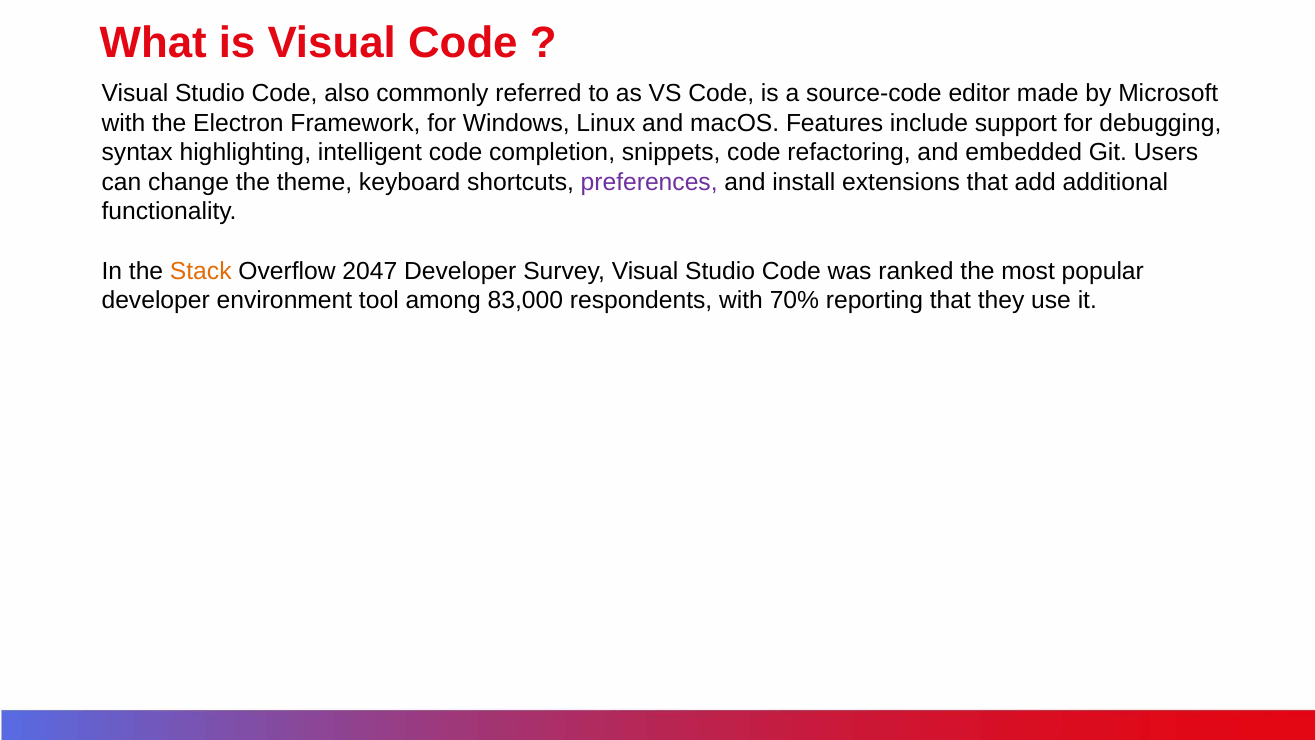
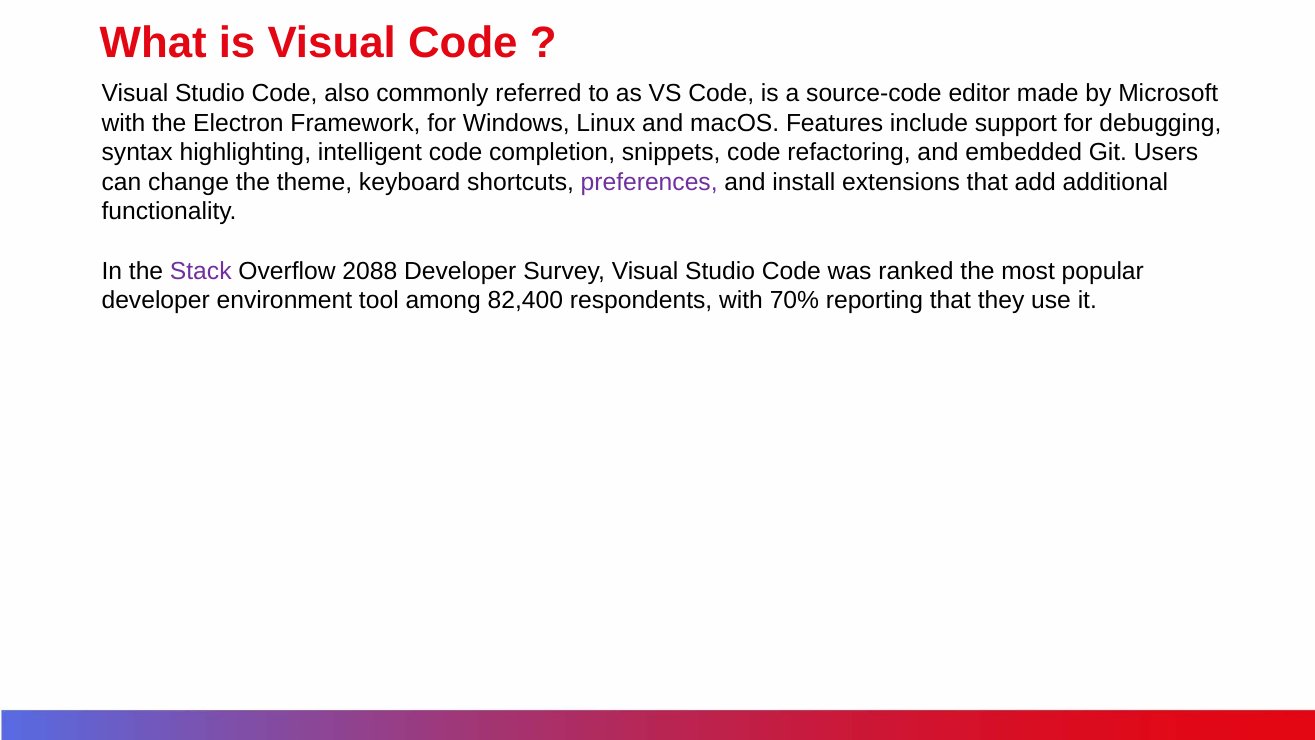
Stack colour: orange -> purple
2047: 2047 -> 2088
83,000: 83,000 -> 82,400
